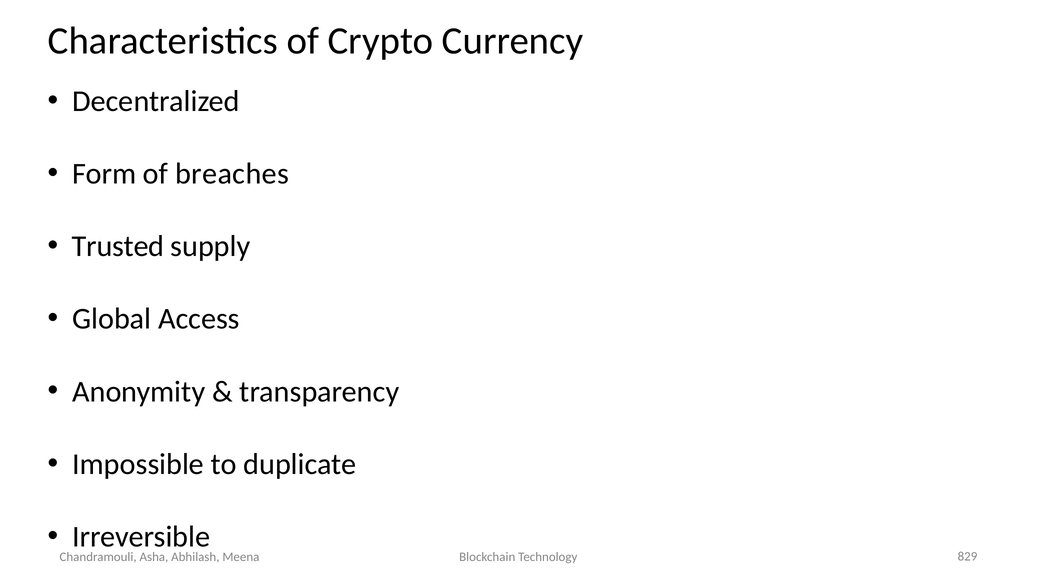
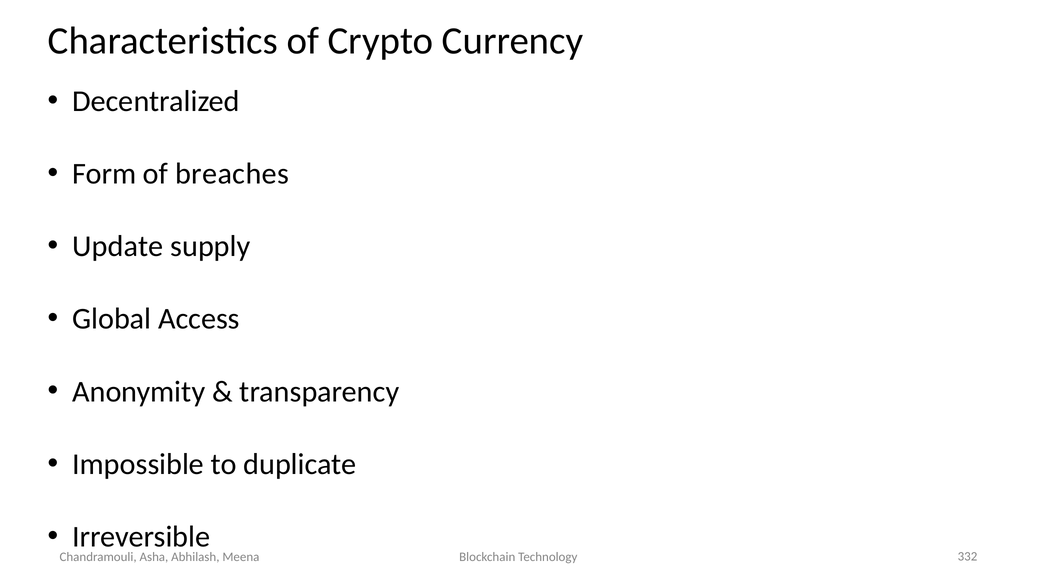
Trusted: Trusted -> Update
829: 829 -> 332
